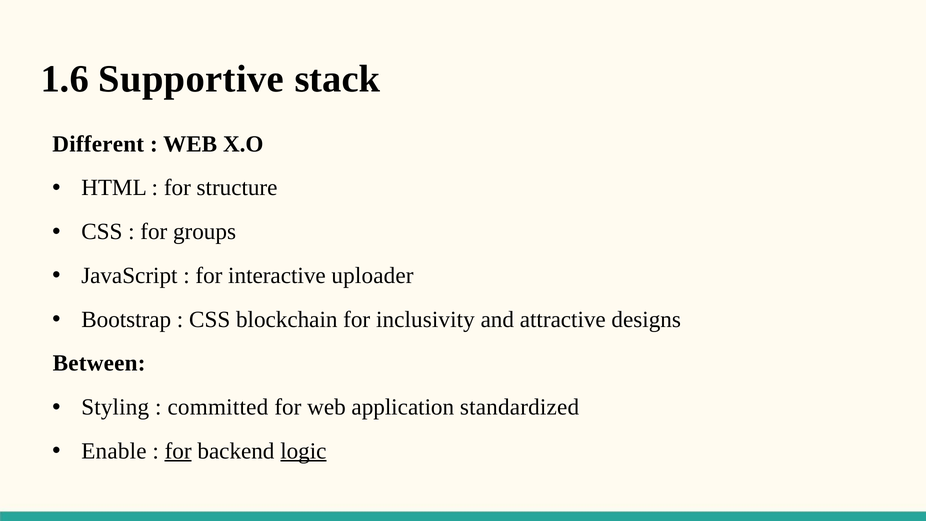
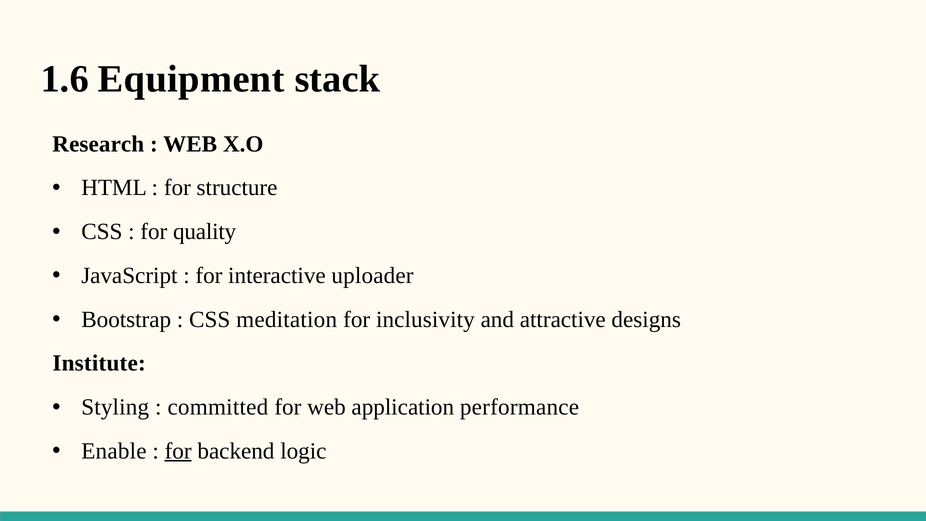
Supportive: Supportive -> Equipment
Different: Different -> Research
groups: groups -> quality
blockchain: blockchain -> meditation
Between: Between -> Institute
standardized: standardized -> performance
logic underline: present -> none
